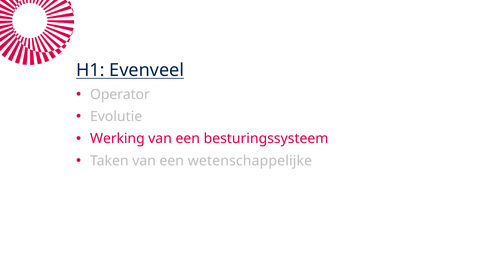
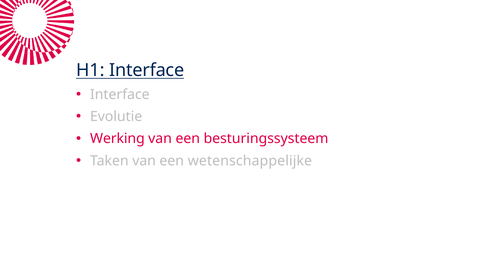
H1 Evenveel: Evenveel -> Interface
Operator at (120, 95): Operator -> Interface
